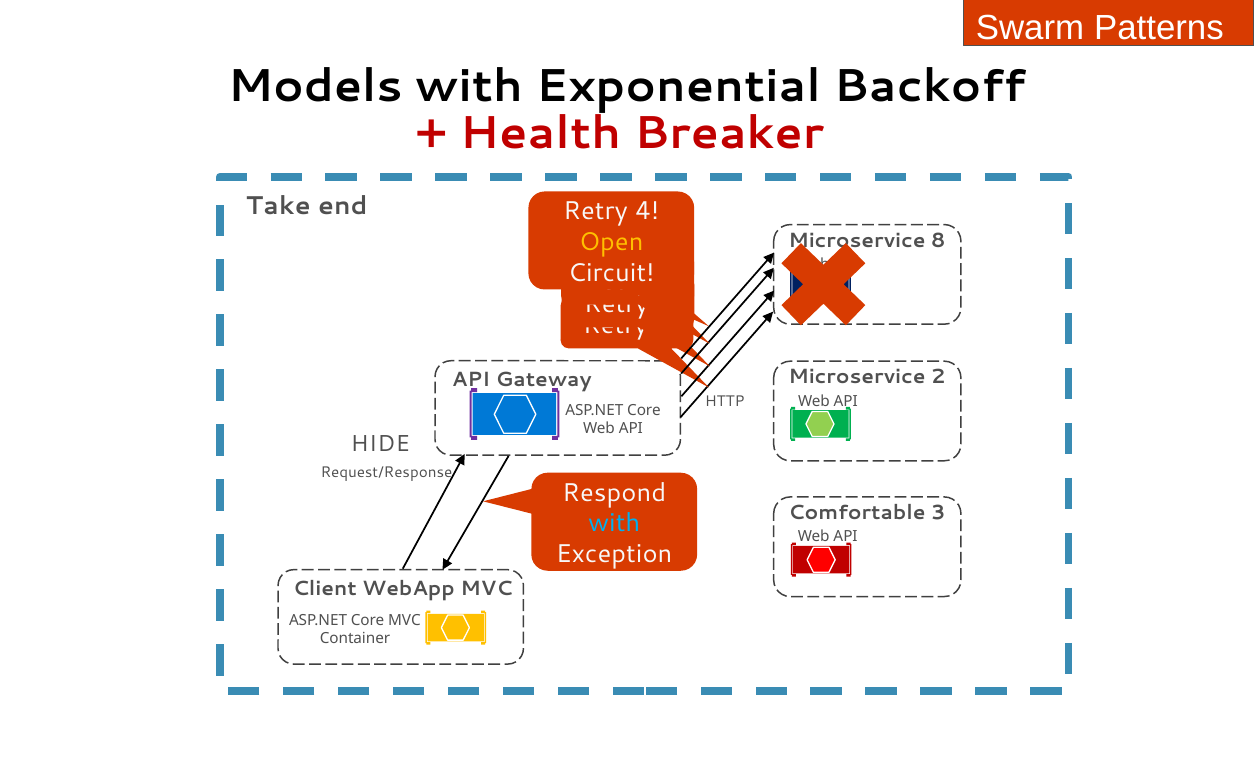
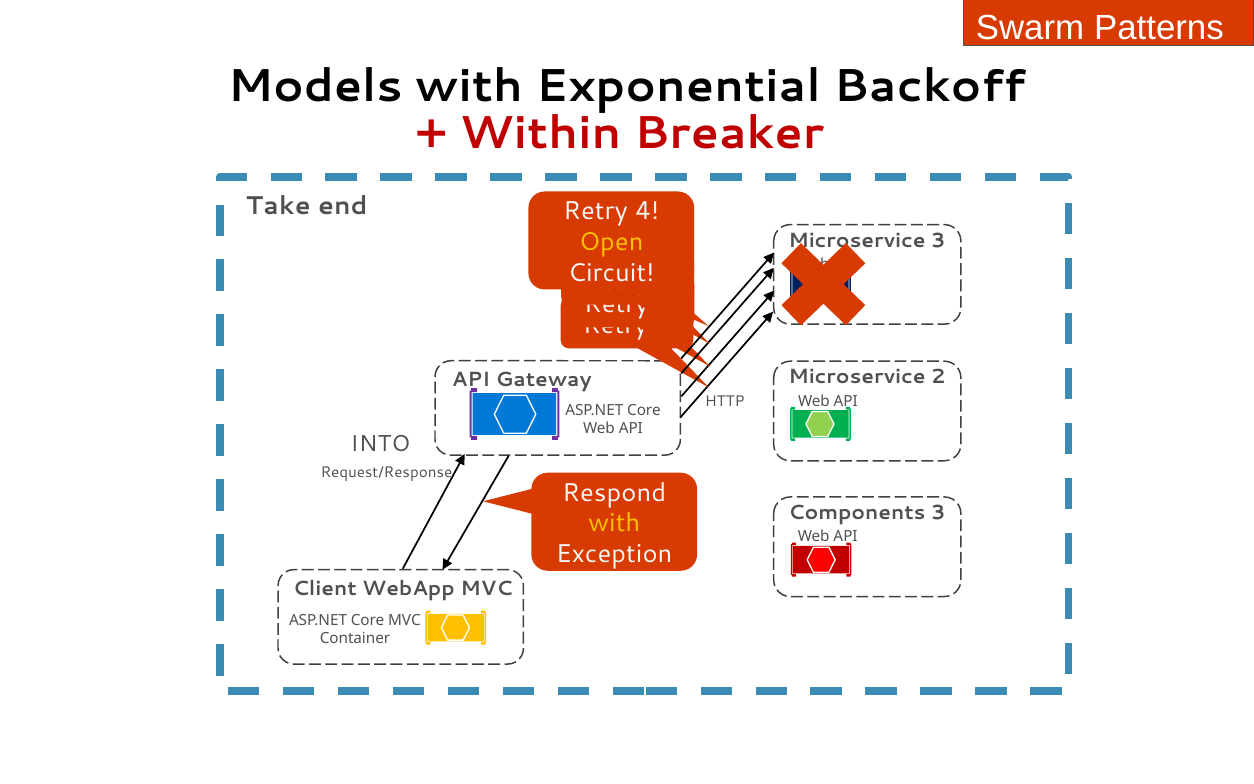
Health: Health -> Within
8 at (938, 240): 8 -> 3
HIDE: HIDE -> INTO
Comfortable: Comfortable -> Components
with at (614, 523) colour: light blue -> yellow
